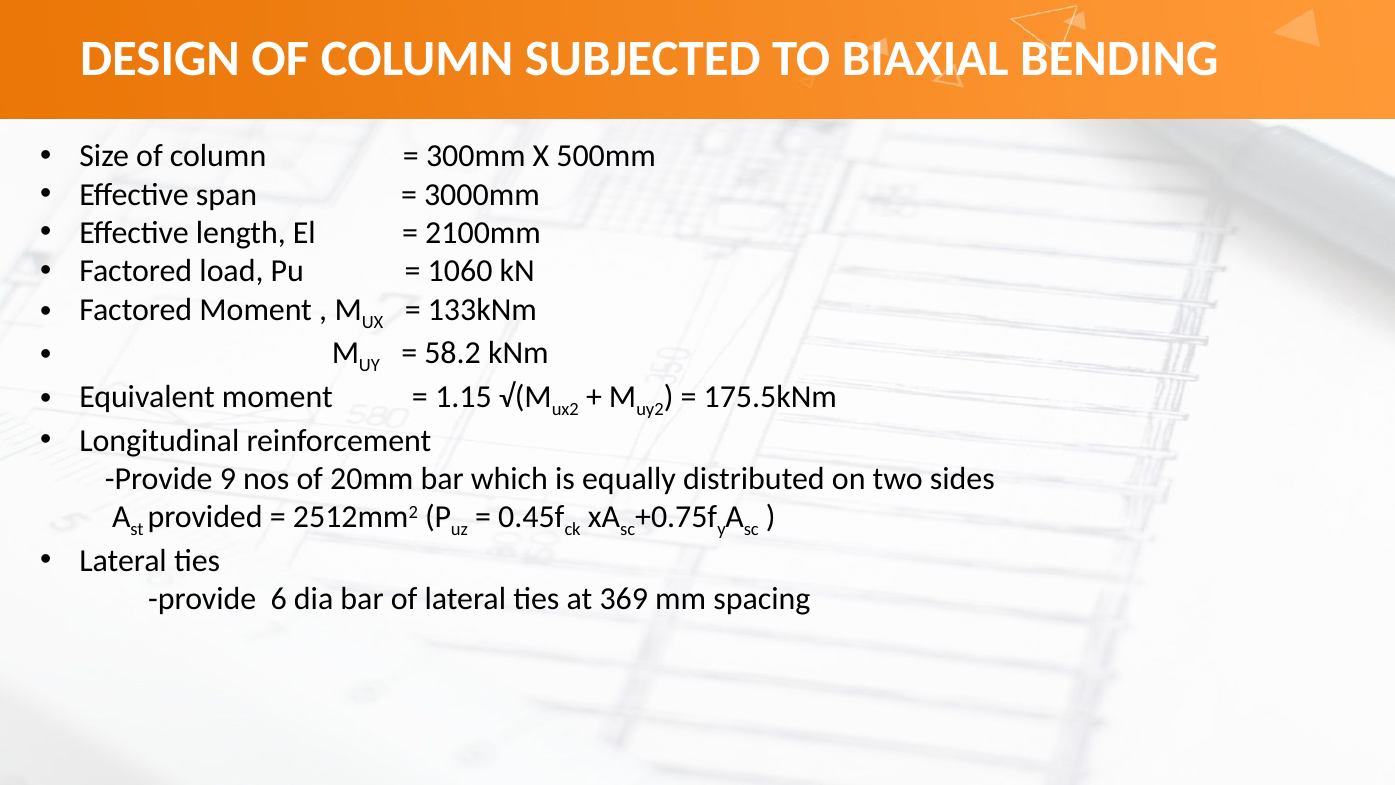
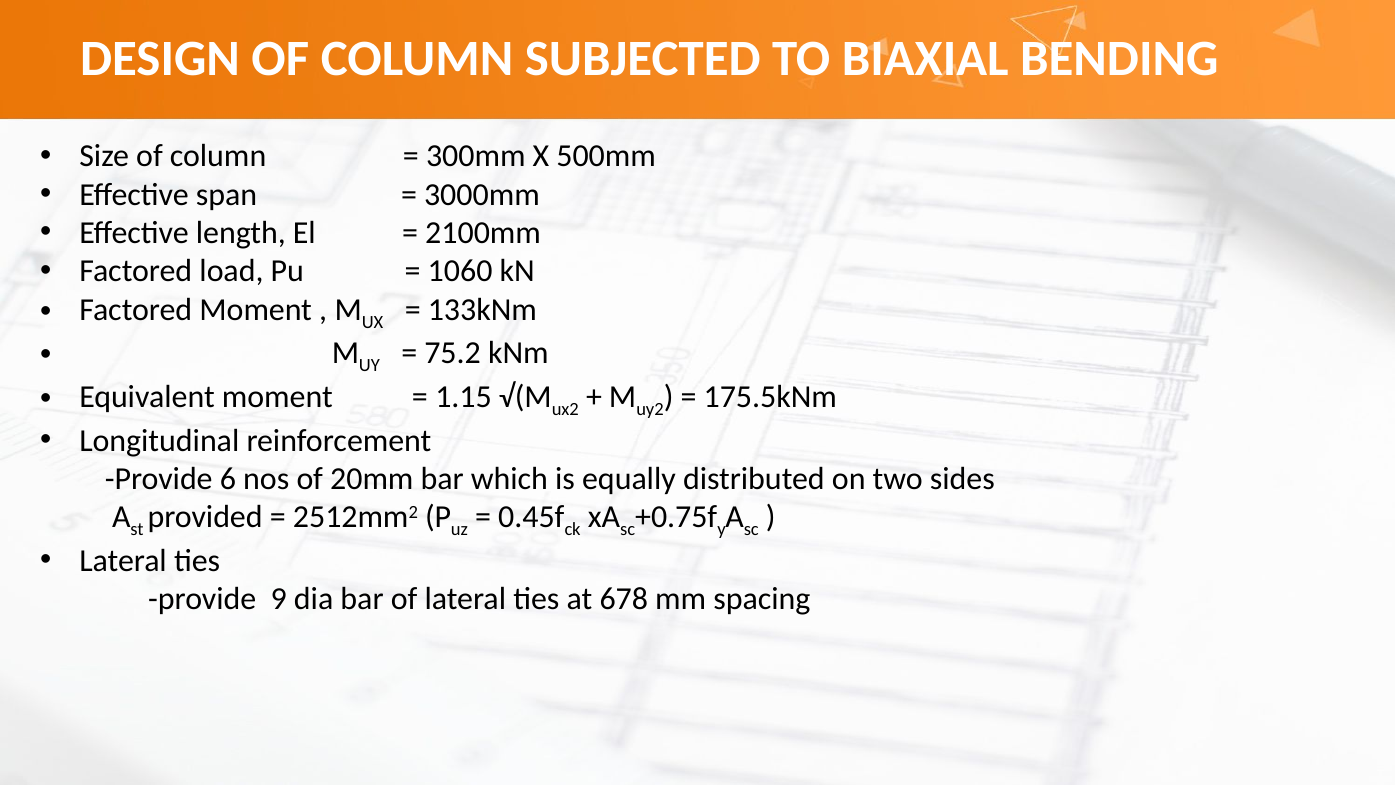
58.2: 58.2 -> 75.2
9: 9 -> 6
6: 6 -> 9
369: 369 -> 678
